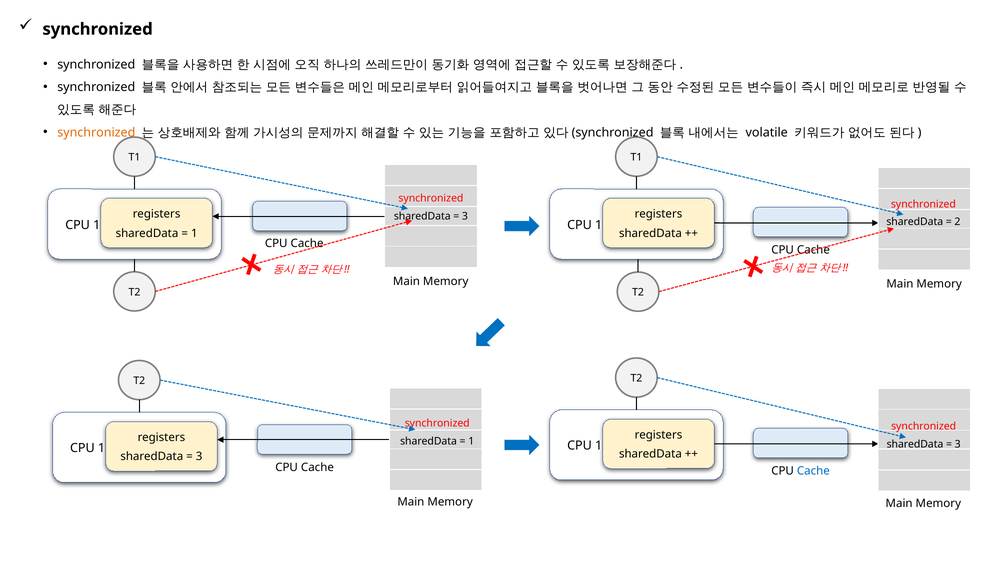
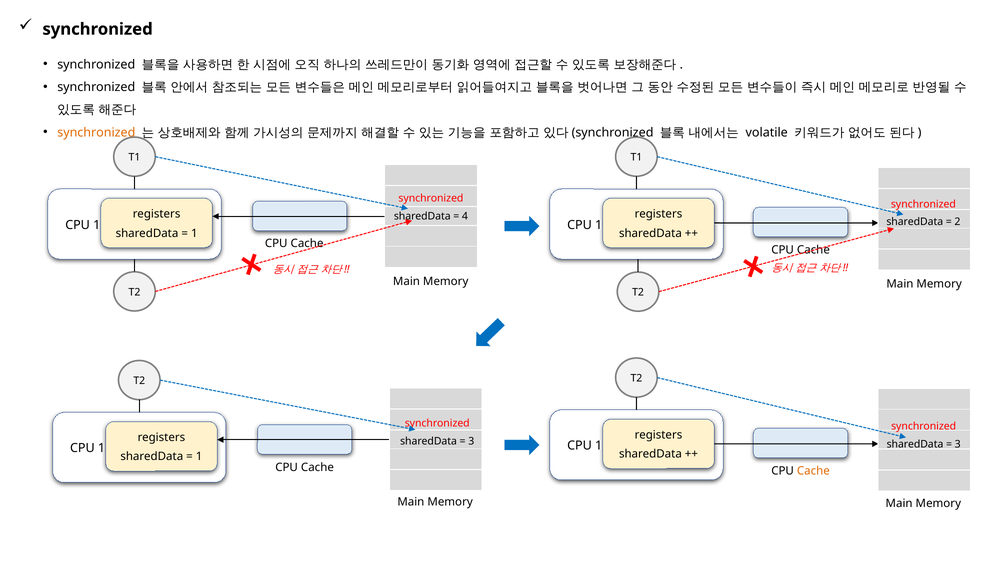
3 at (465, 216): 3 -> 4
1 at (471, 441): 1 -> 3
3 at (199, 456): 3 -> 1
Cache at (813, 470) colour: blue -> orange
